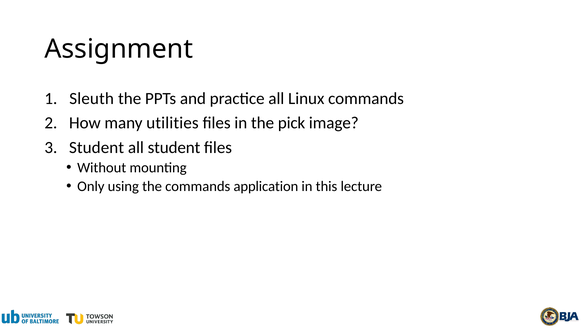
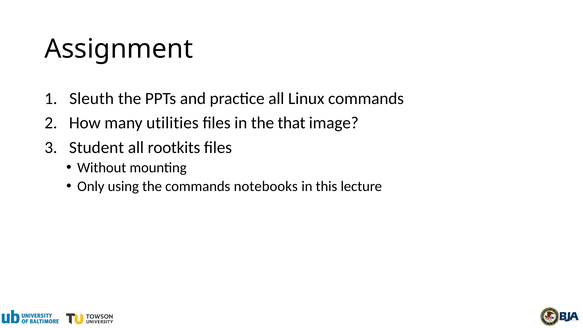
pick: pick -> that
all student: student -> rootkits
application: application -> notebooks
